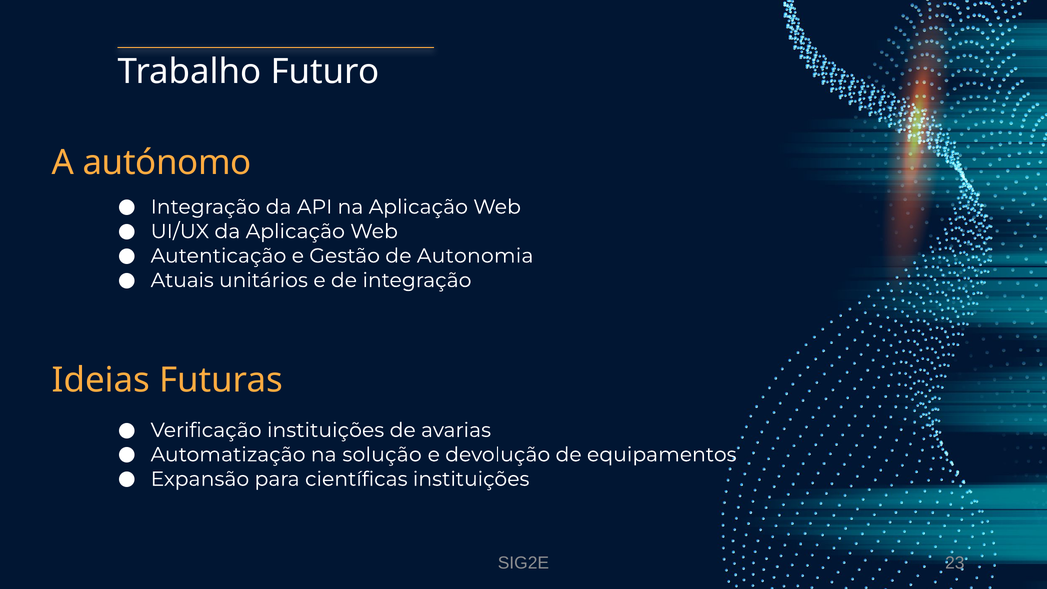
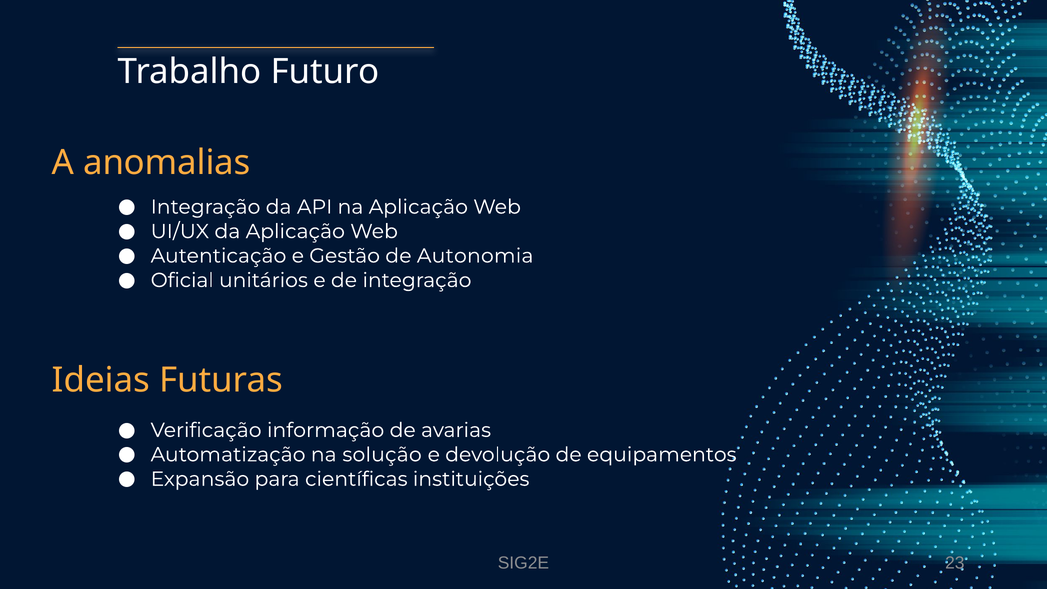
autónomo: autónomo -> anomalias
Atuais: Atuais -> Oficial
Verificação instituições: instituições -> informação
